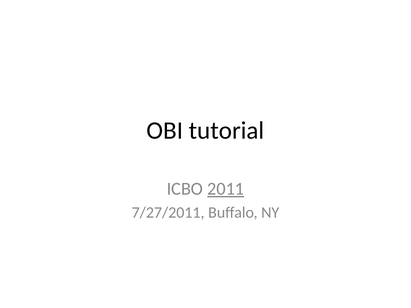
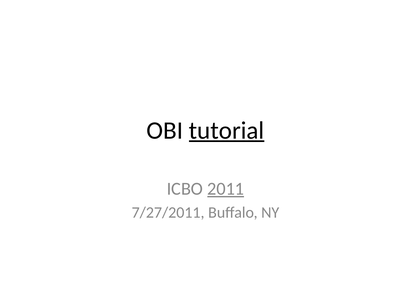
tutorial underline: none -> present
